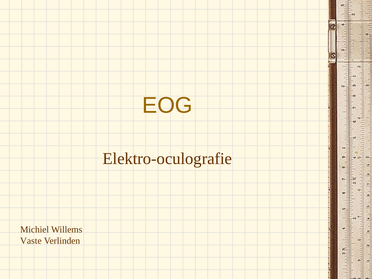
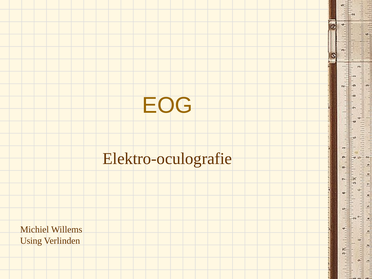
Vaste: Vaste -> Using
